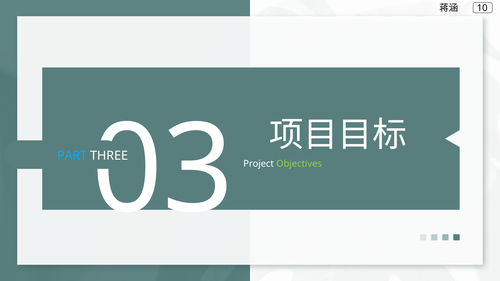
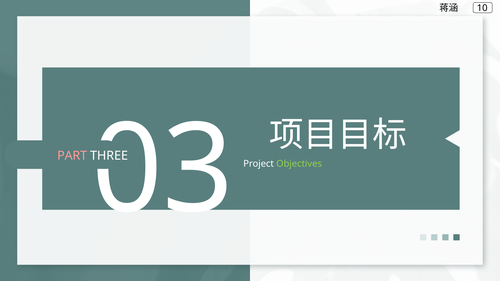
PART colour: light blue -> pink
